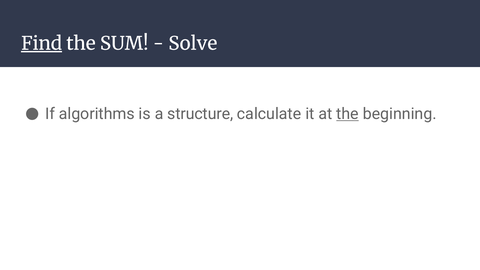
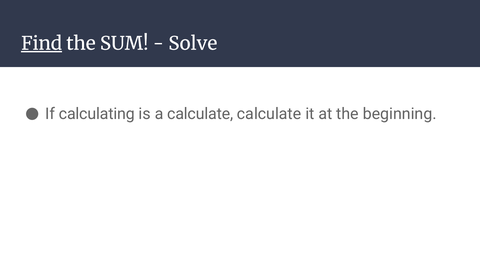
algorithms: algorithms -> calculating
a structure: structure -> calculate
the at (348, 114) underline: present -> none
